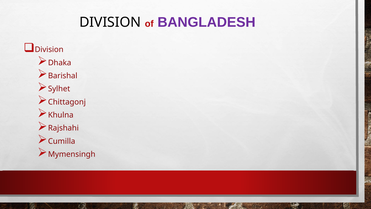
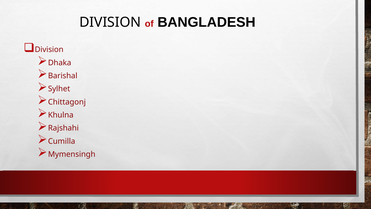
BANGLADESH colour: purple -> black
